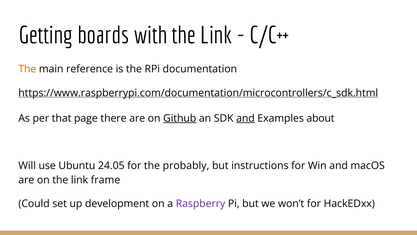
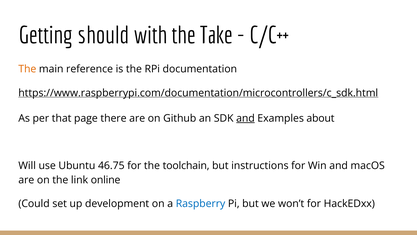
boards: boards -> should
with the Link: Link -> Take
Github underline: present -> none
24.05: 24.05 -> 46.75
probably: probably -> toolchain
frame: frame -> online
Raspberry colour: purple -> blue
